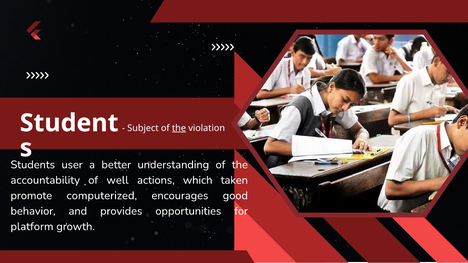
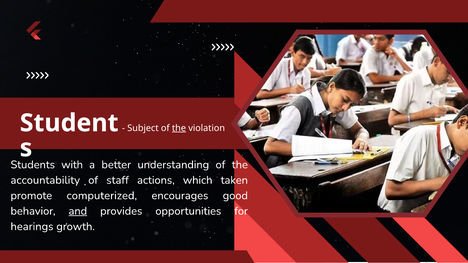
user: user -> with
well: well -> staff
and underline: none -> present
platform: platform -> hearings
